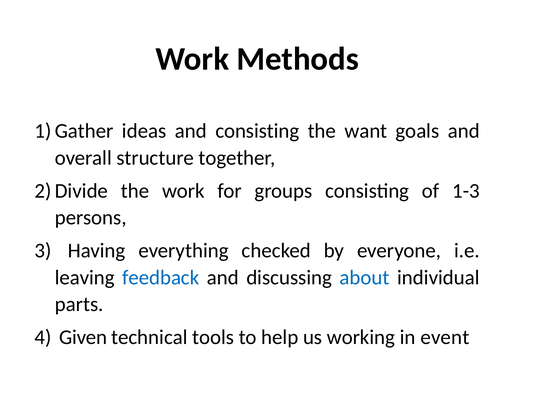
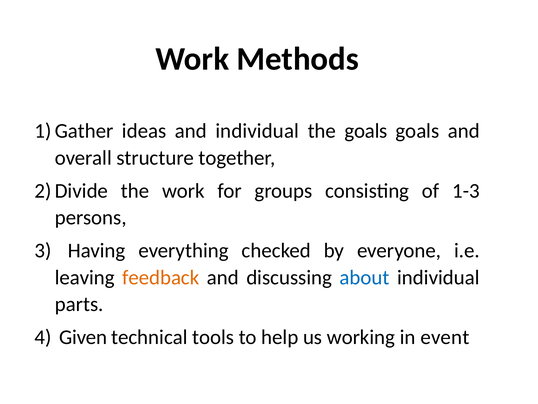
and consisting: consisting -> individual
the want: want -> goals
feedback colour: blue -> orange
